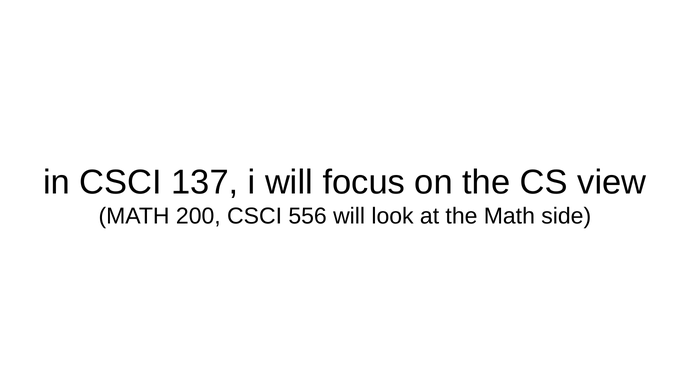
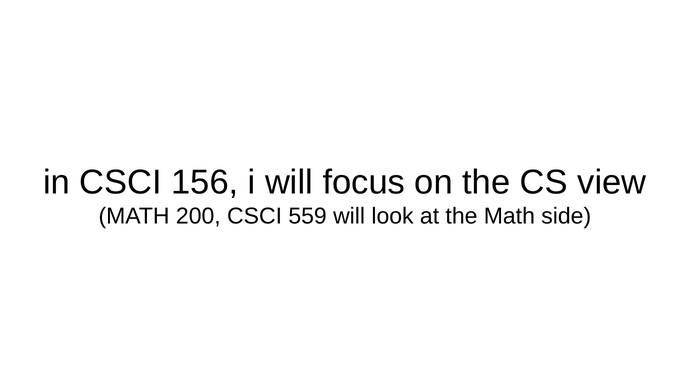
137: 137 -> 156
556: 556 -> 559
